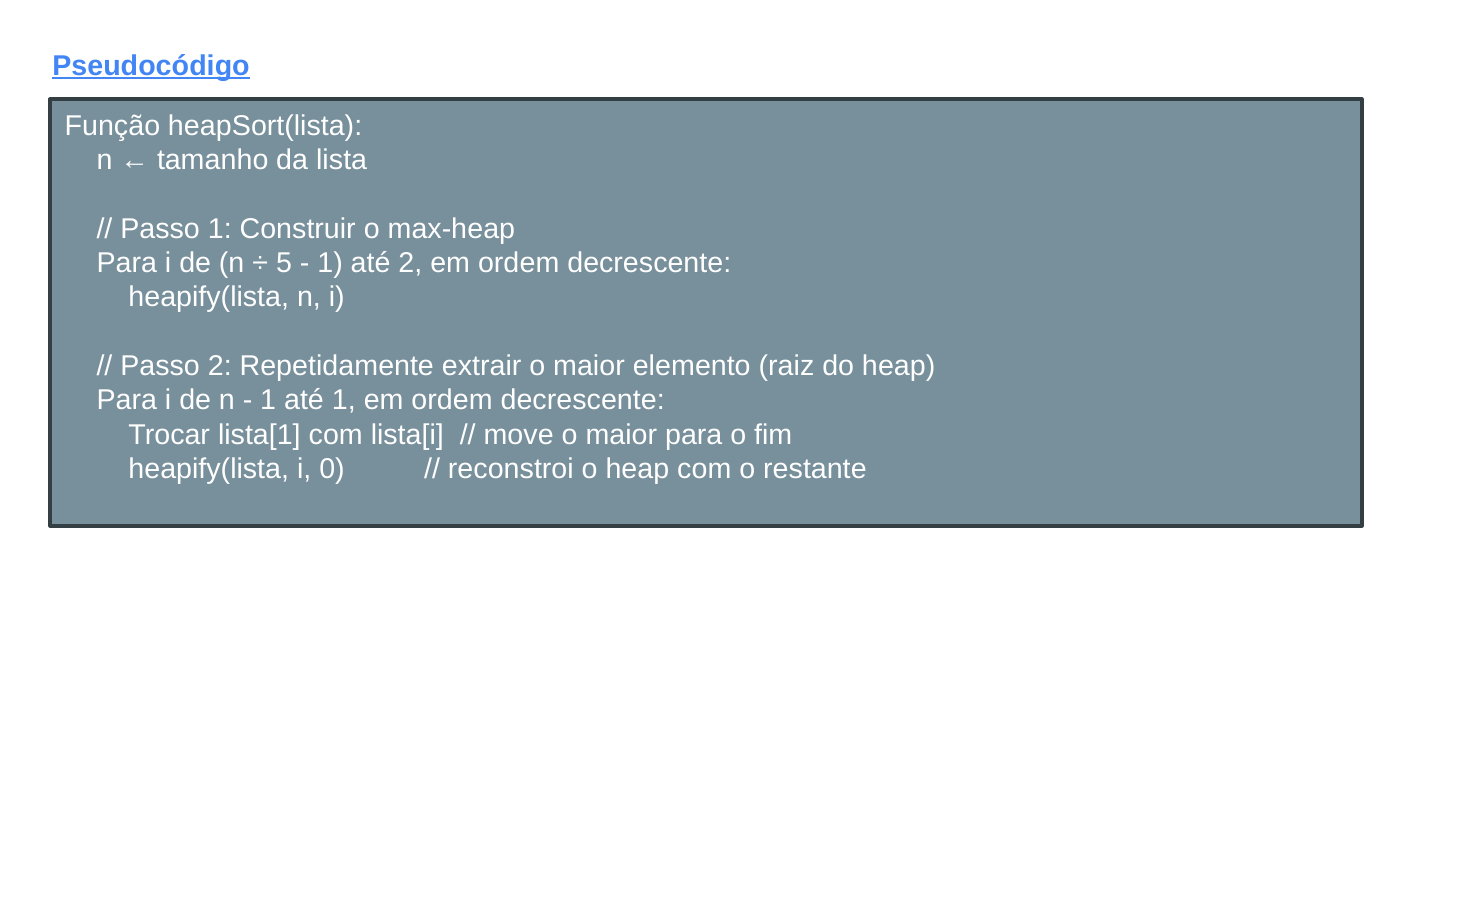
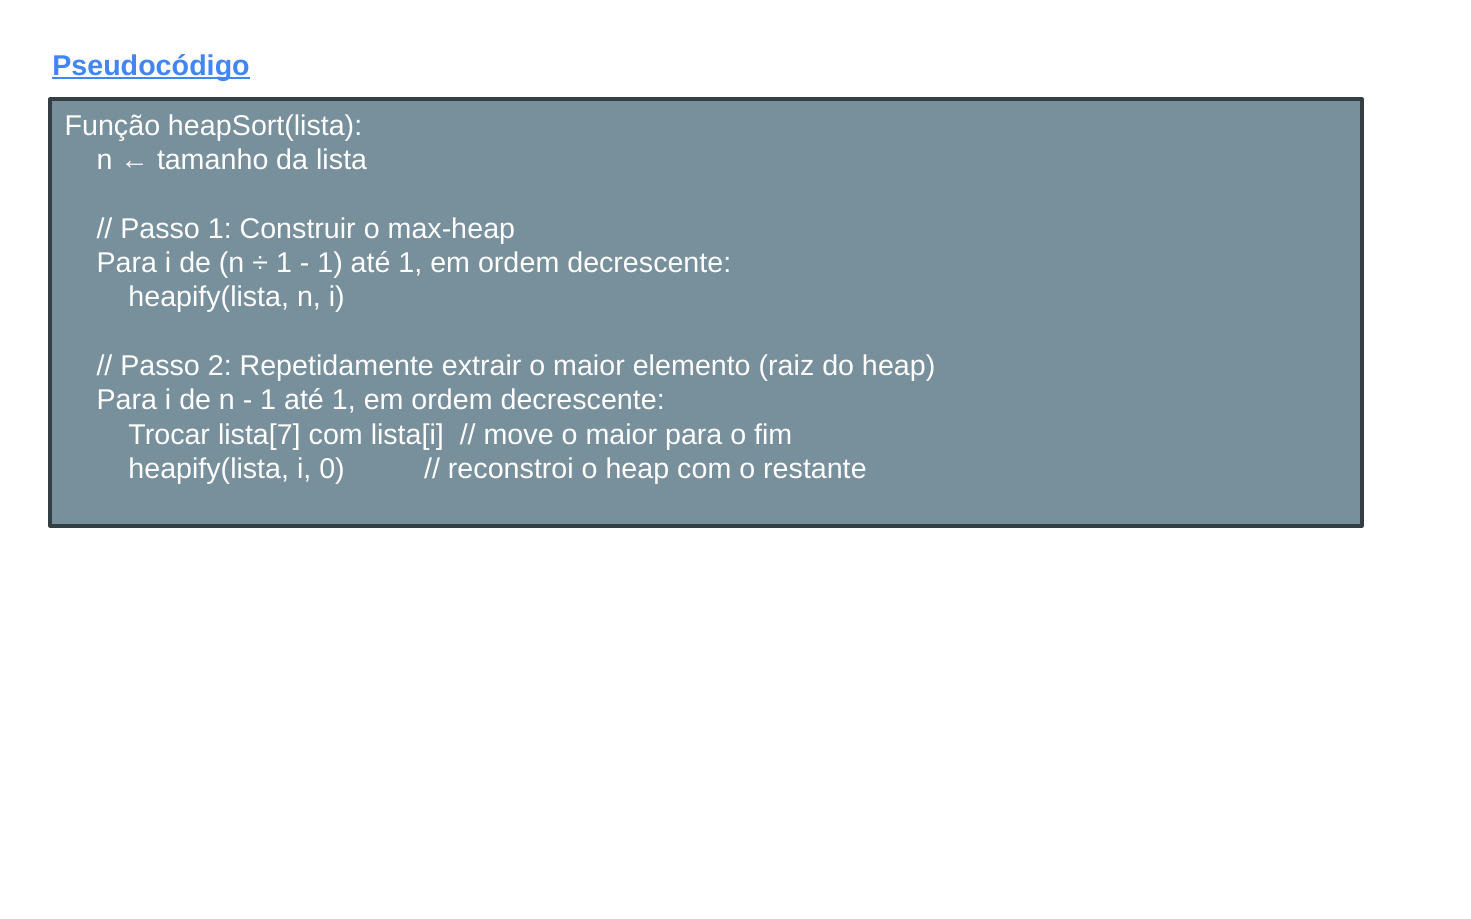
5 at (284, 263): 5 -> 1
2 at (410, 263): 2 -> 1
lista[1: lista[1 -> lista[7
